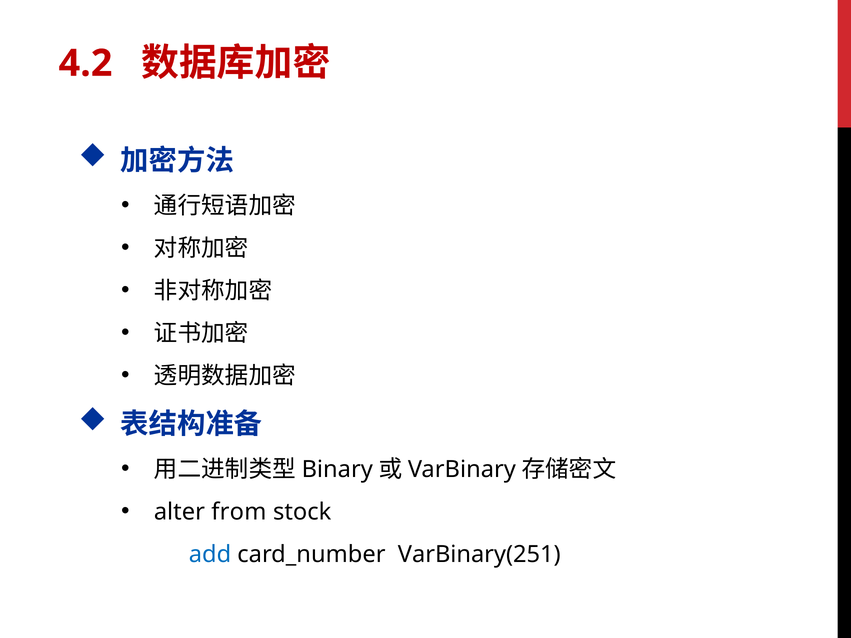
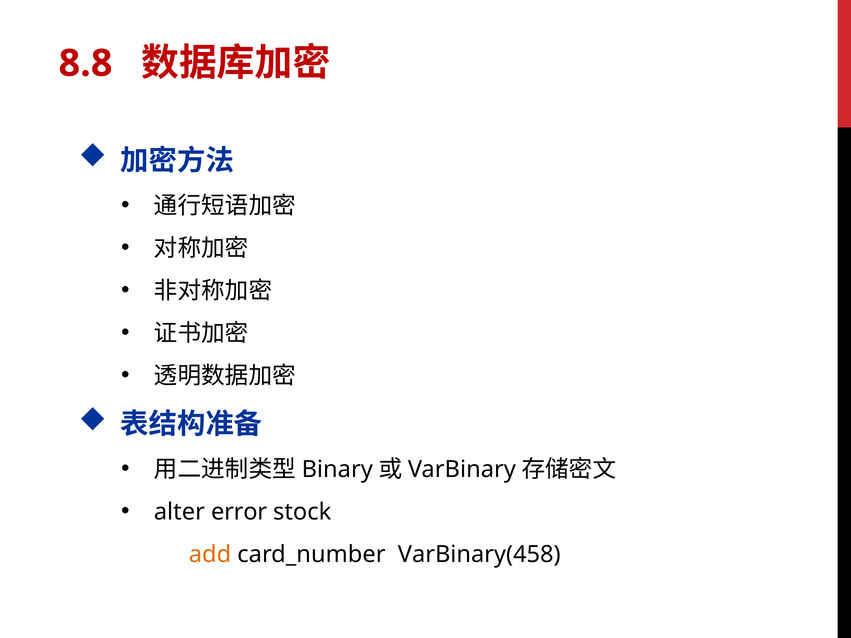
4.2: 4.2 -> 8.8
from: from -> error
add colour: blue -> orange
VarBinary(251: VarBinary(251 -> VarBinary(458
